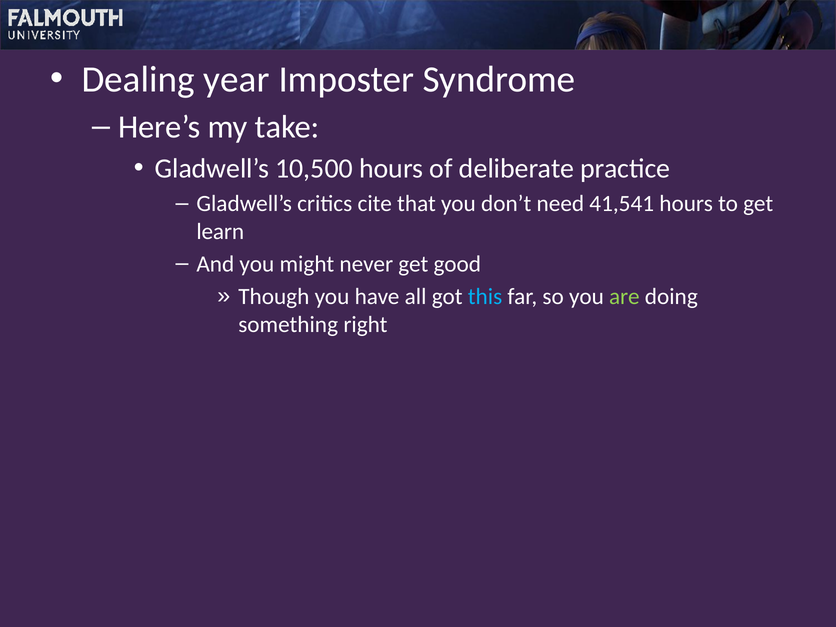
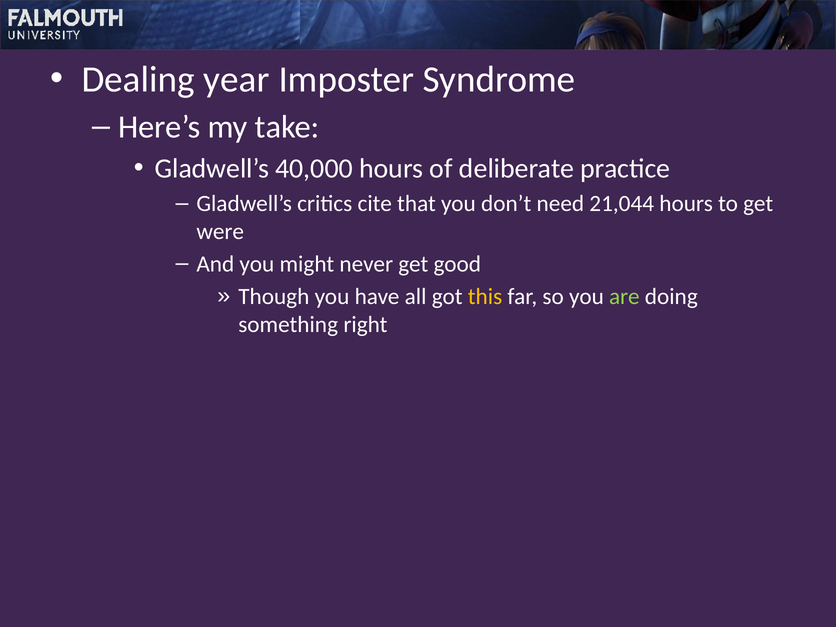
10,500: 10,500 -> 40,000
41,541: 41,541 -> 21,044
learn: learn -> were
this colour: light blue -> yellow
